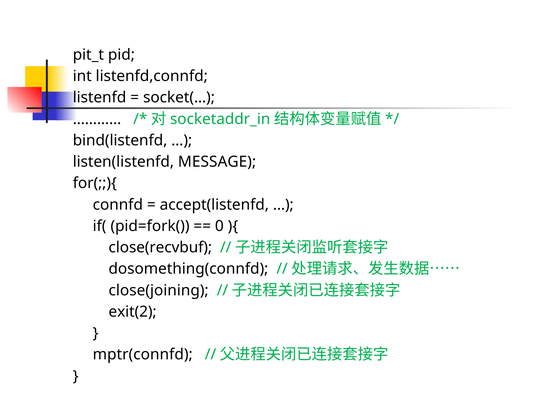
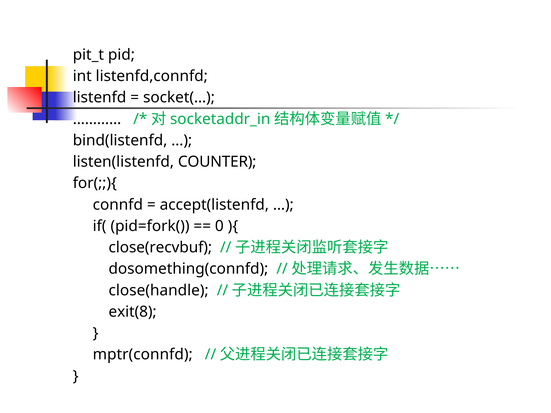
MESSAGE: MESSAGE -> COUNTER
close(joining: close(joining -> close(handle
exit(2: exit(2 -> exit(8
